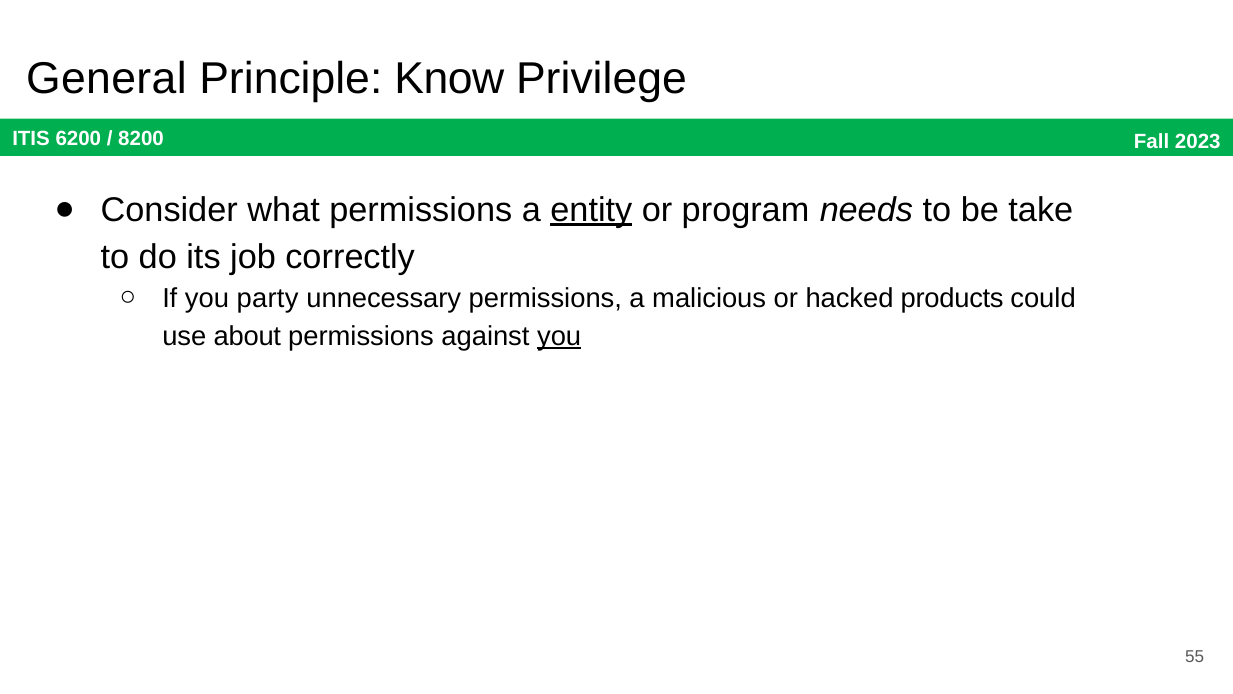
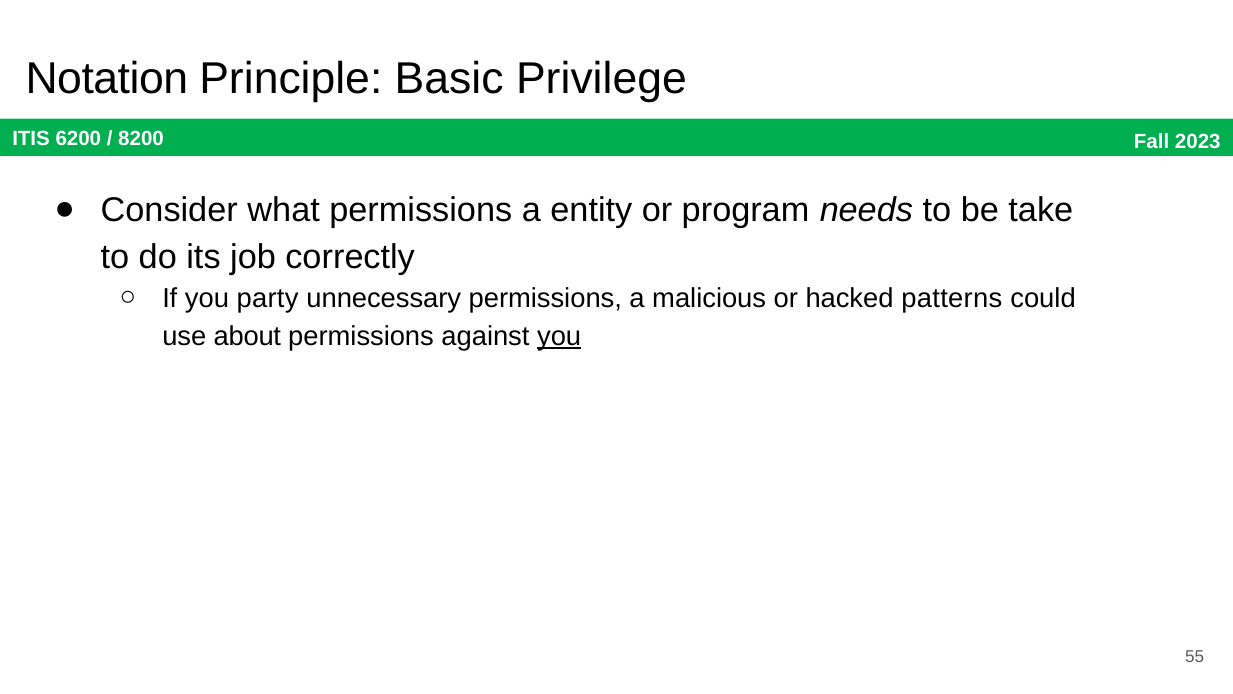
General: General -> Notation
Know: Know -> Basic
entity underline: present -> none
products: products -> patterns
